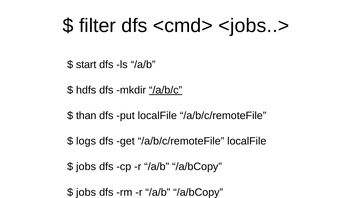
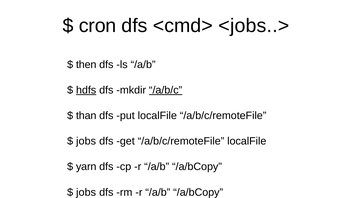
filter: filter -> cron
start: start -> then
hdfs underline: none -> present
logs at (86, 142): logs -> jobs
jobs at (86, 167): jobs -> yarn
